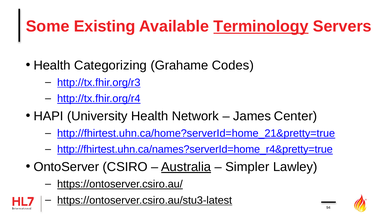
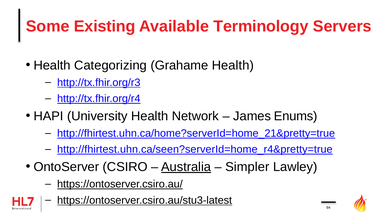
Terminology underline: present -> none
Grahame Codes: Codes -> Health
Center: Center -> Enums
http://fhirtest.uhn.ca/names?serverId=home_r4&pretty=true: http://fhirtest.uhn.ca/names?serverId=home_r4&pretty=true -> http://fhirtest.uhn.ca/seen?serverId=home_r4&pretty=true
